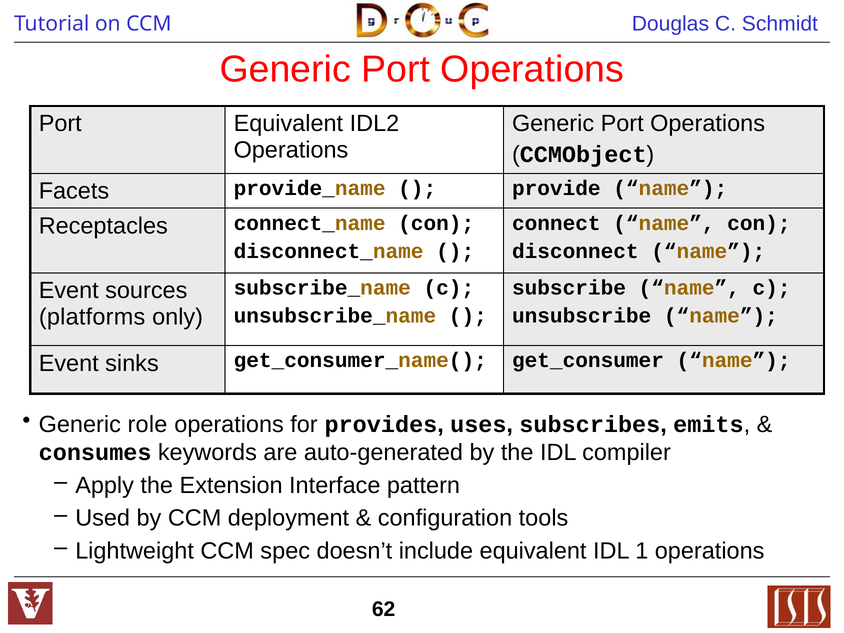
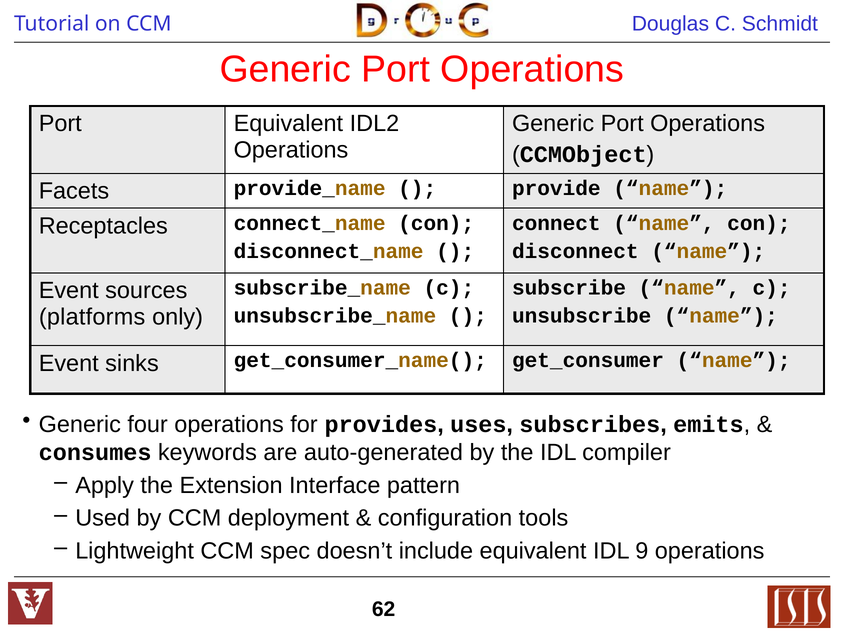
role: role -> four
1: 1 -> 9
